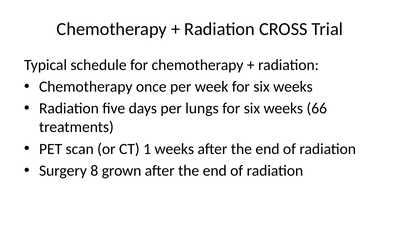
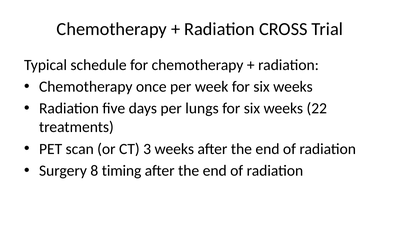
66: 66 -> 22
1: 1 -> 3
grown: grown -> timing
